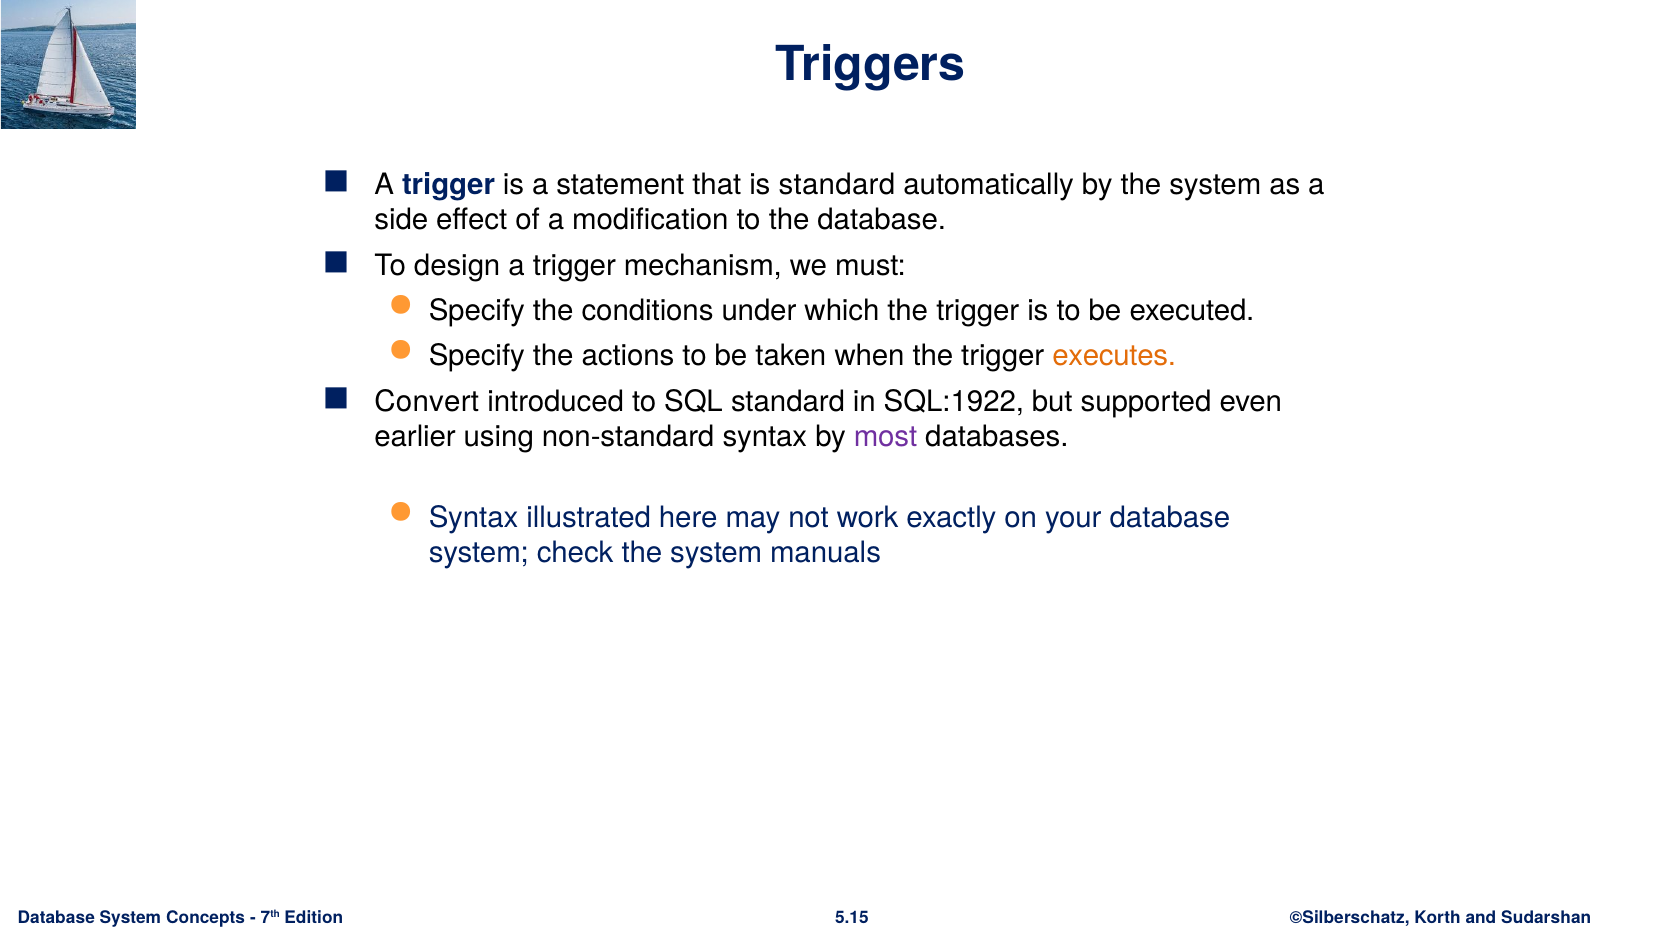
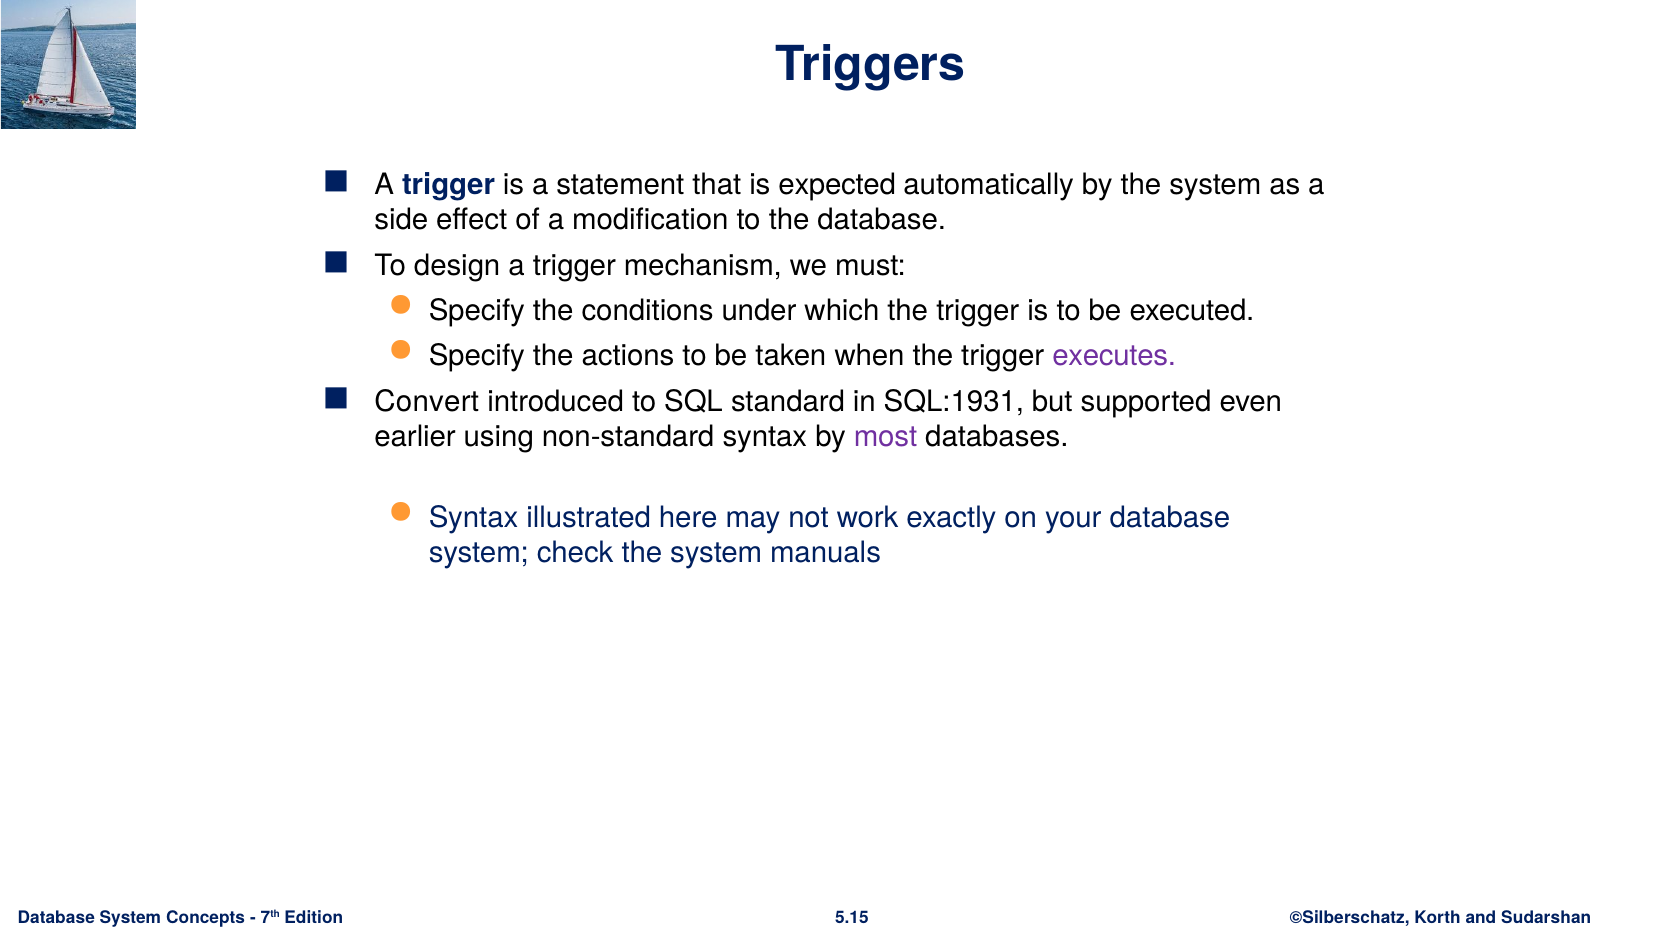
is standard: standard -> expected
executes colour: orange -> purple
SQL:1922: SQL:1922 -> SQL:1931
